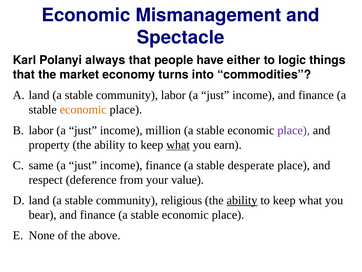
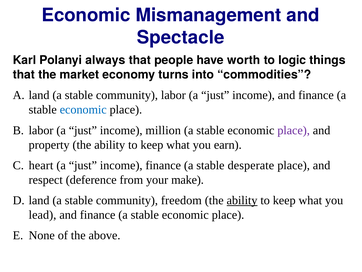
either: either -> worth
economic at (83, 110) colour: orange -> blue
what at (178, 145) underline: present -> none
same: same -> heart
value: value -> make
religious: religious -> freedom
bear: bear -> lead
